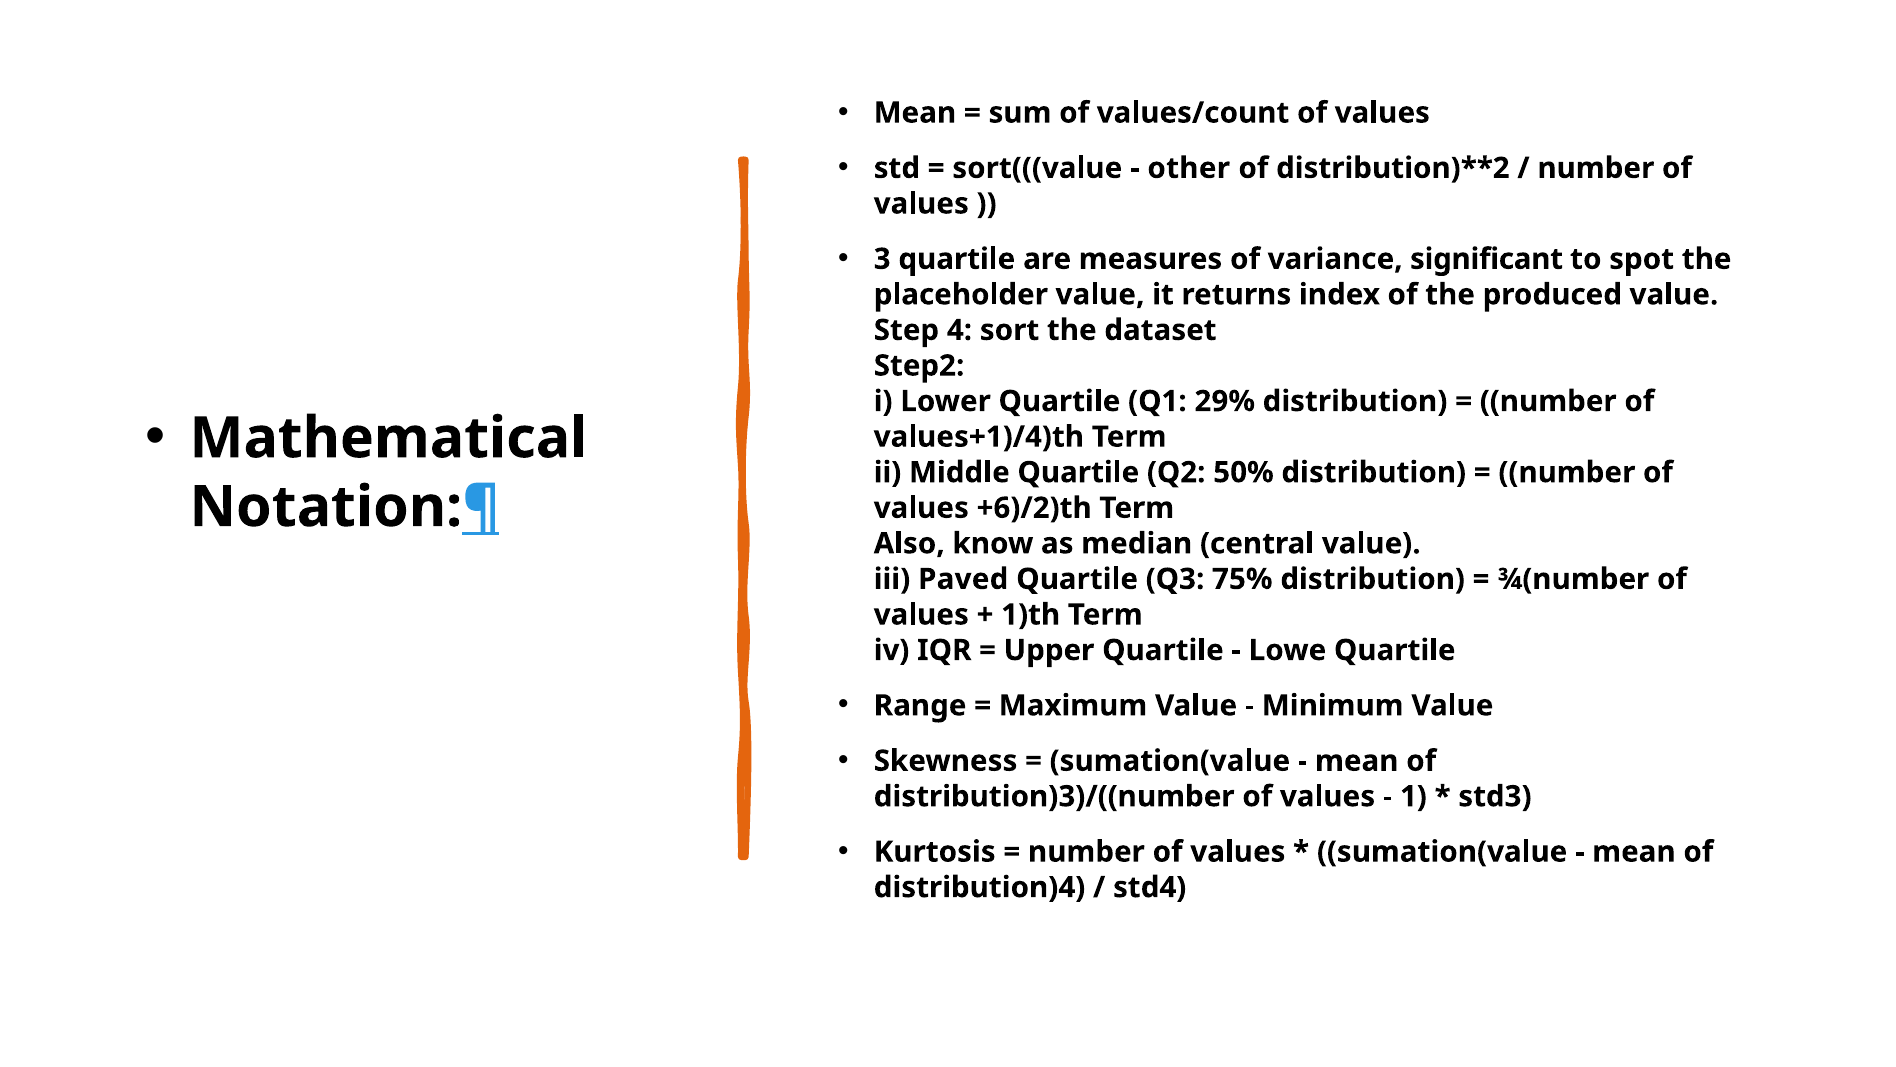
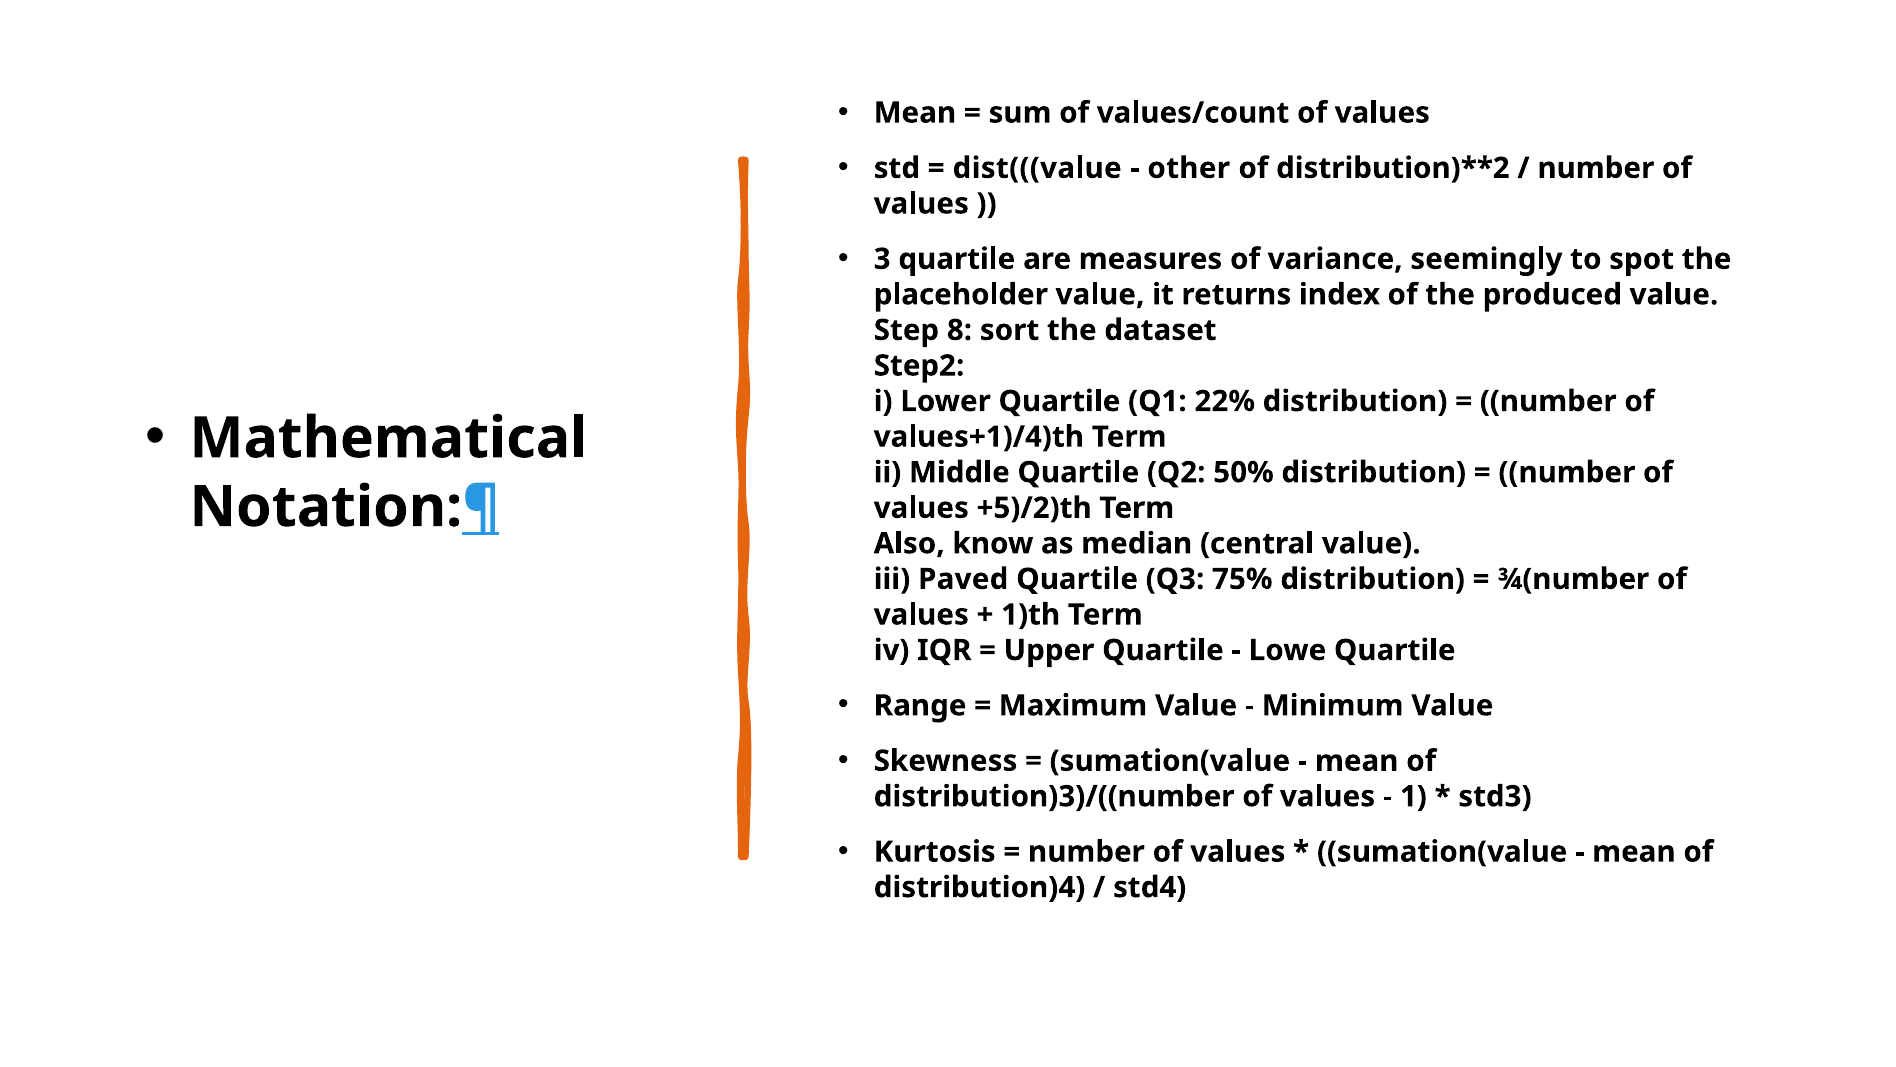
sort(((value: sort(((value -> dist(((value
significant: significant -> seemingly
4: 4 -> 8
29%: 29% -> 22%
+6)/2)th: +6)/2)th -> +5)/2)th
